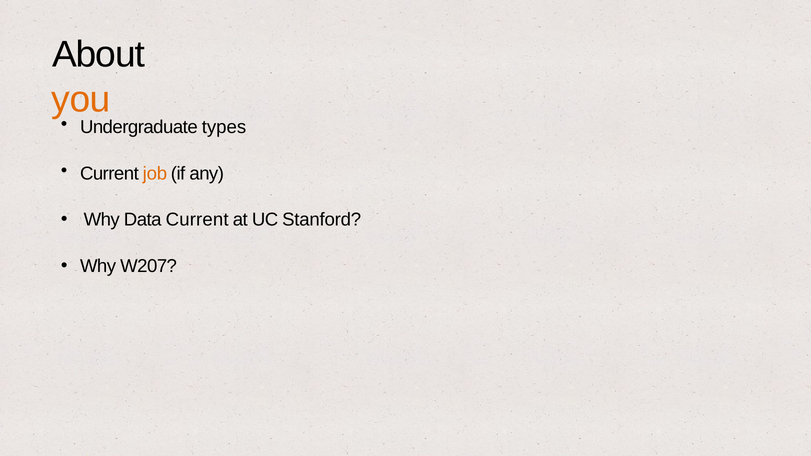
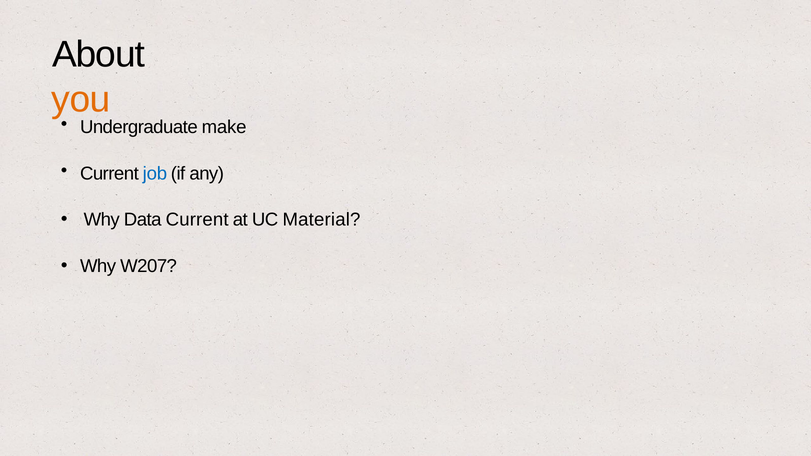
types: types -> make
job colour: orange -> blue
Stanford: Stanford -> Material
